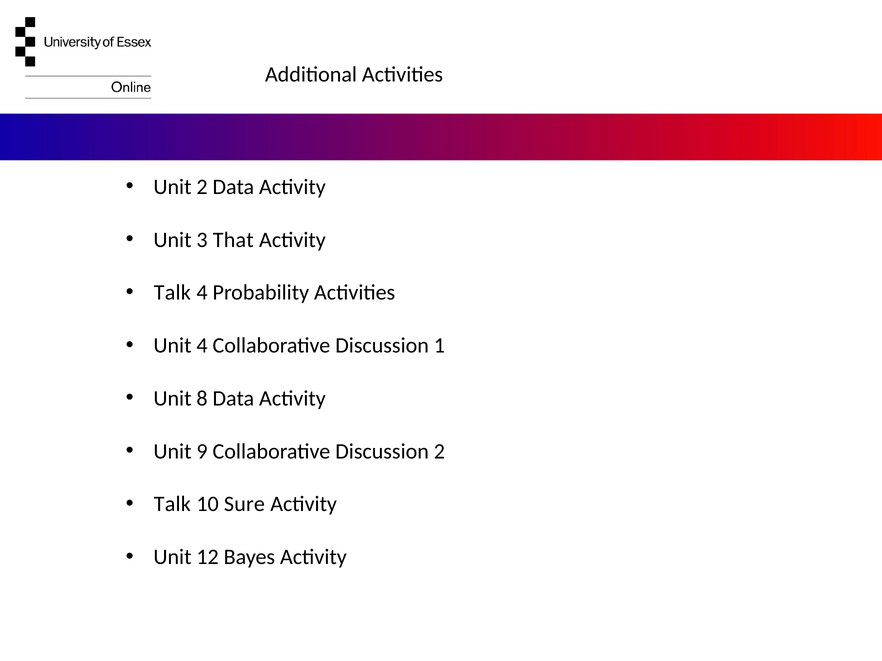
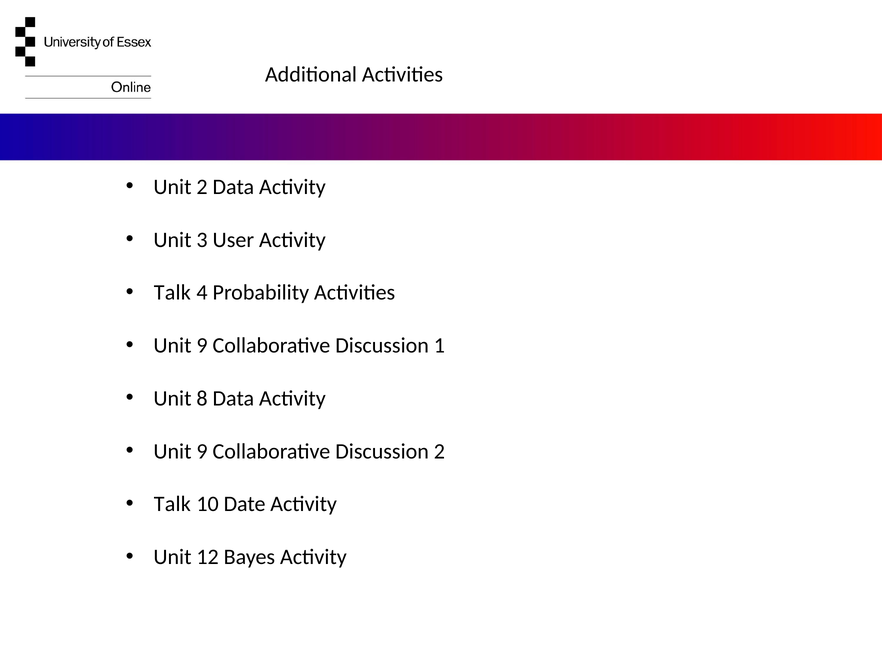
That: That -> User
4 at (202, 346): 4 -> 9
Sure: Sure -> Date
